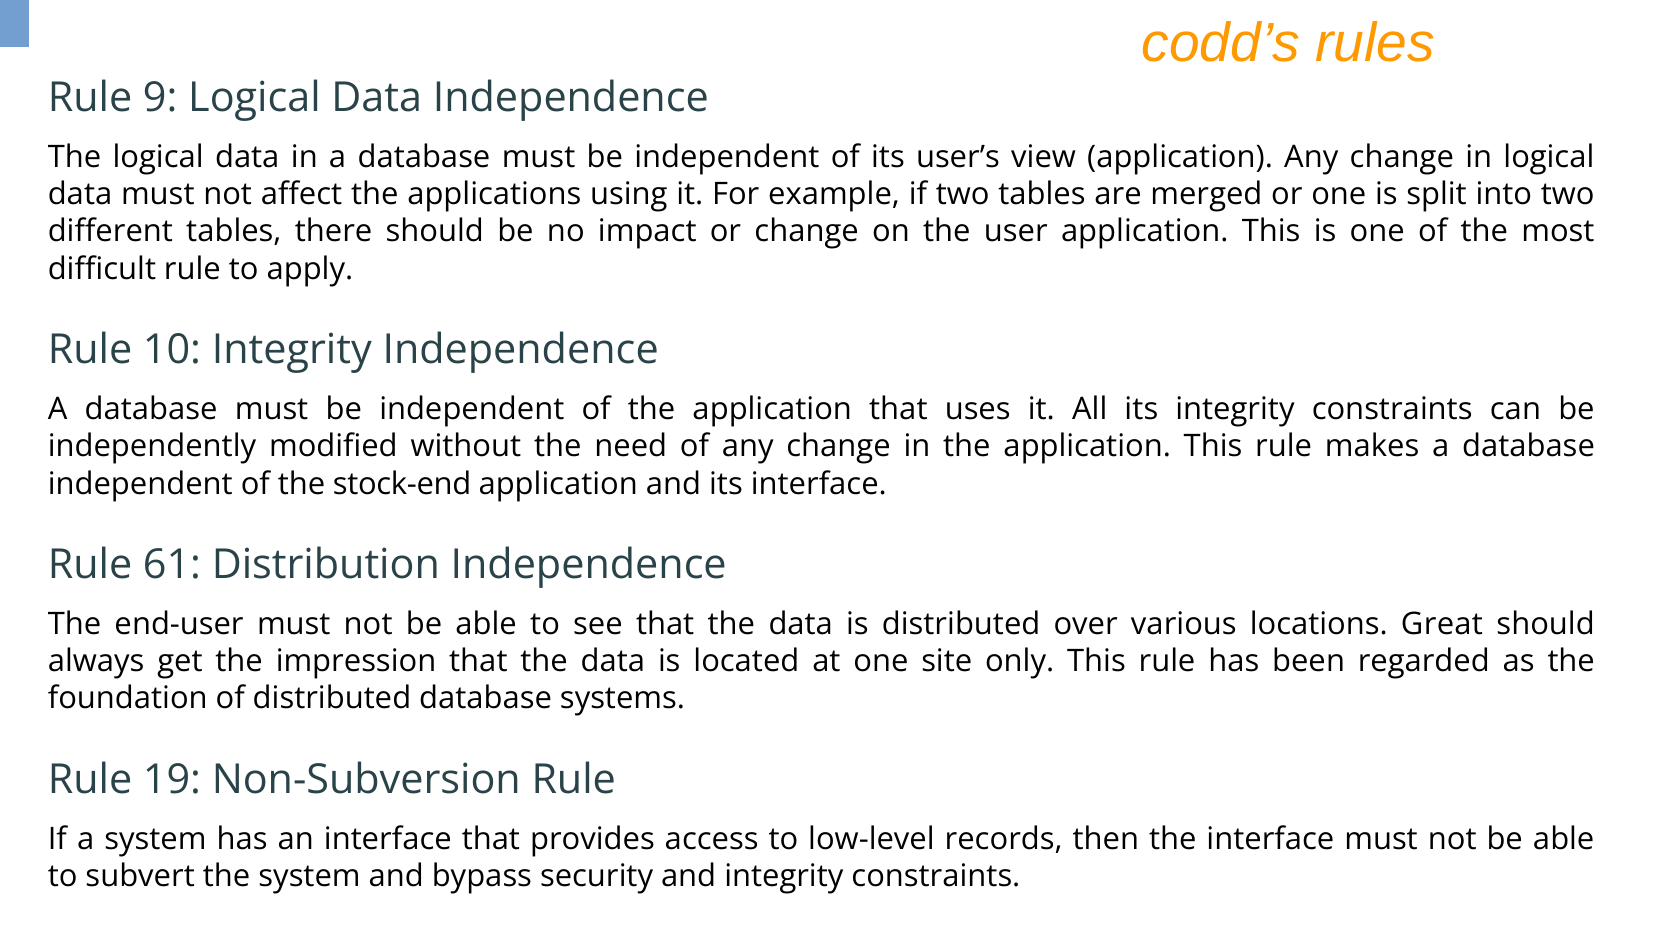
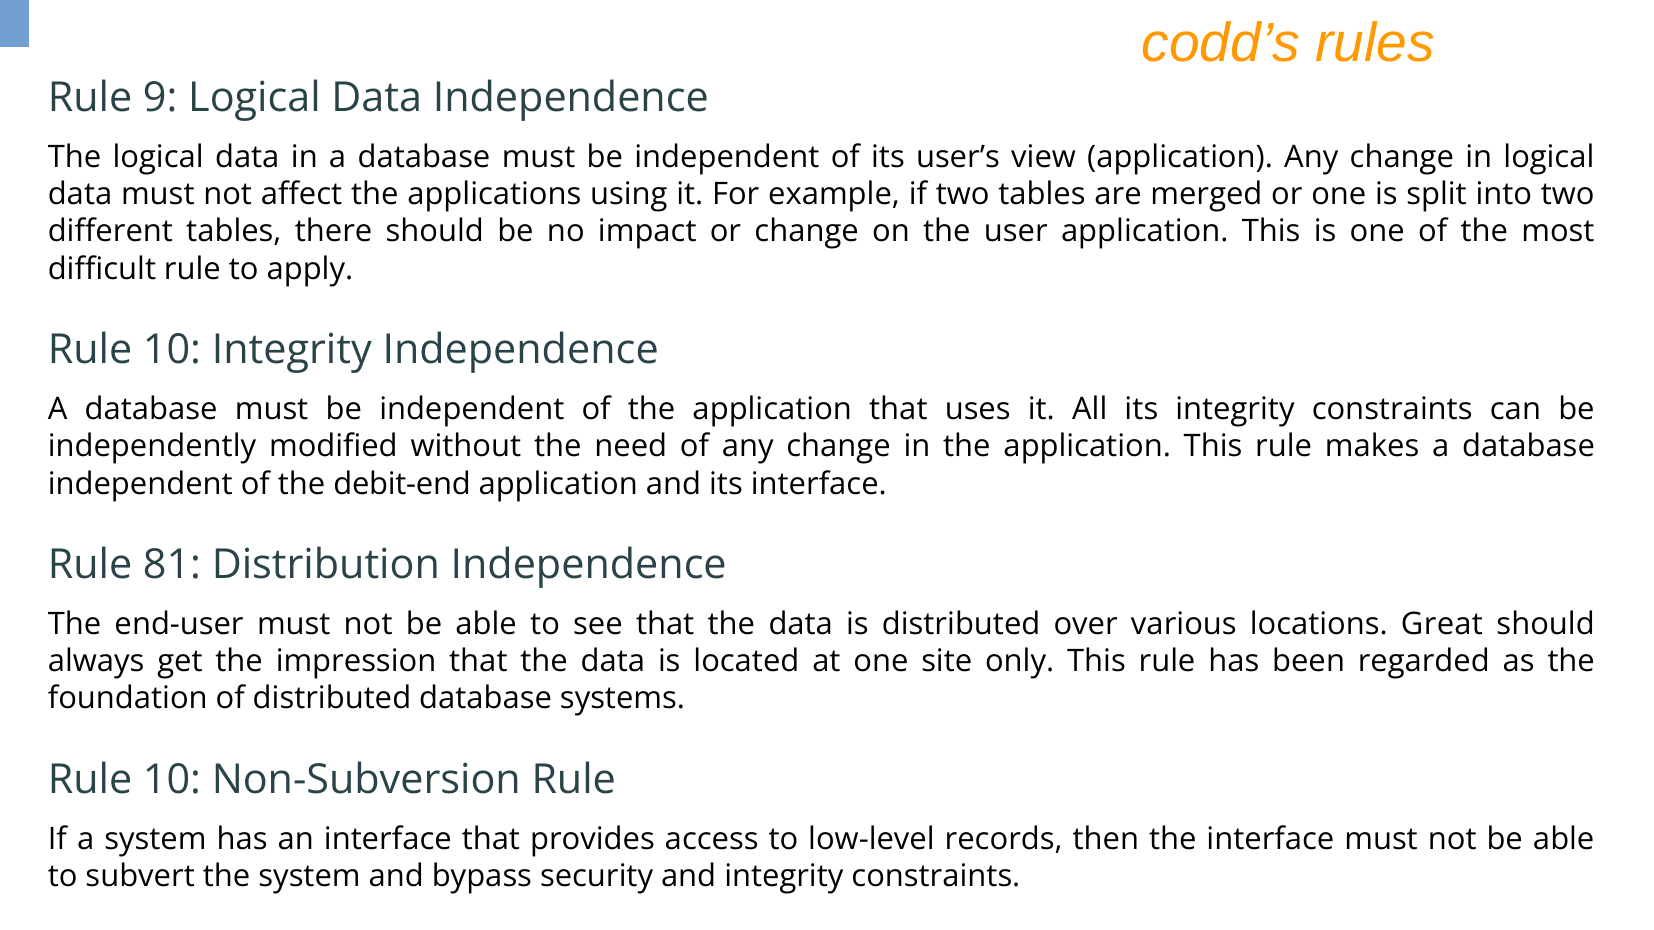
stock-end: stock-end -> debit-end
61: 61 -> 81
19 at (172, 780): 19 -> 10
